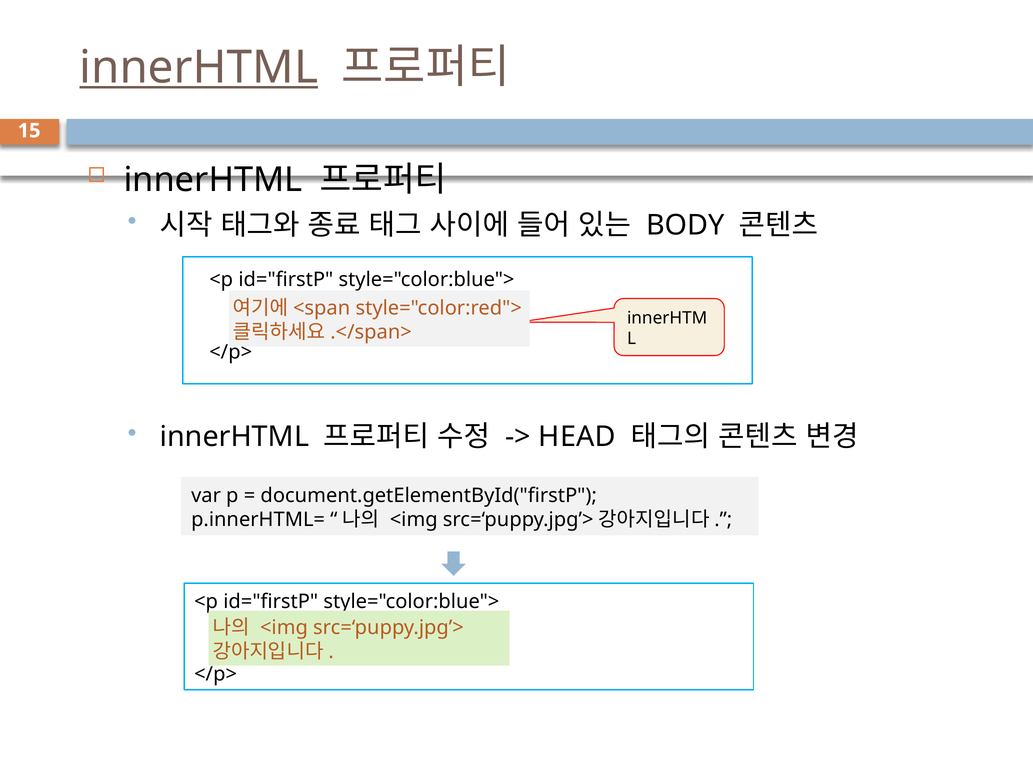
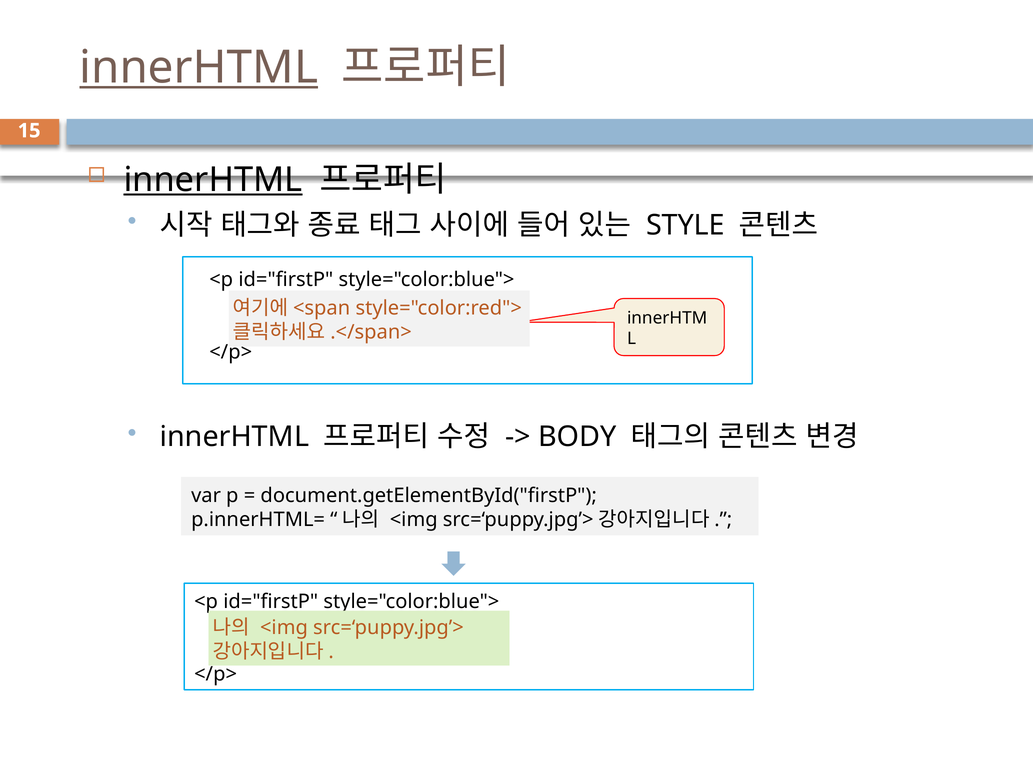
innerHTML at (213, 180) underline: none -> present
BODY: BODY -> STYLE
HEAD: HEAD -> BODY
